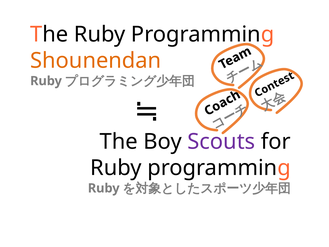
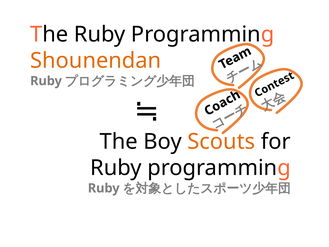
Scouts colour: purple -> orange
